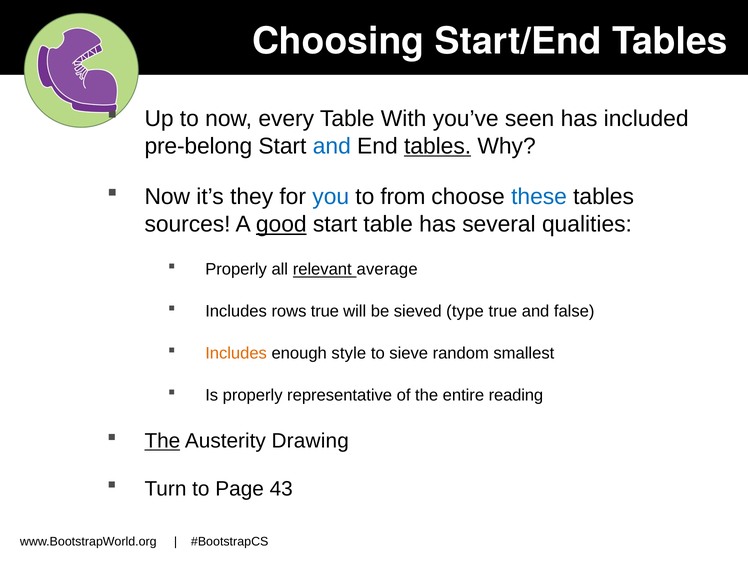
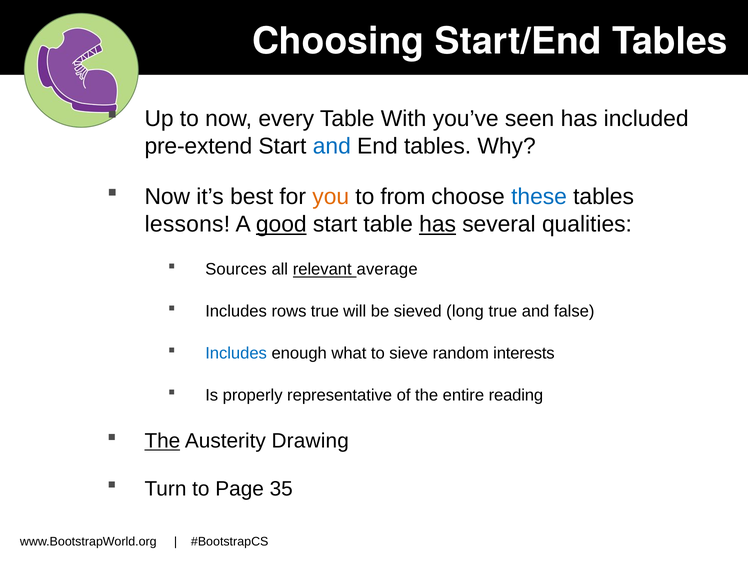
pre-belong: pre-belong -> pre-extend
tables at (438, 146) underline: present -> none
they: they -> best
you colour: blue -> orange
sources: sources -> lessons
has at (438, 224) underline: none -> present
Properly at (236, 270): Properly -> Sources
type: type -> long
Includes at (236, 353) colour: orange -> blue
style: style -> what
smallest: smallest -> interests
43: 43 -> 35
